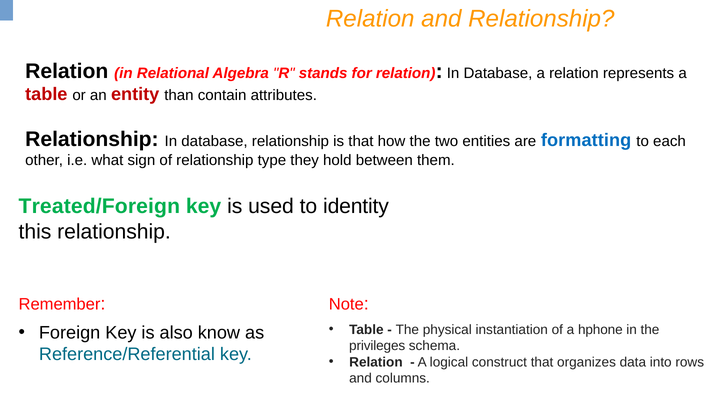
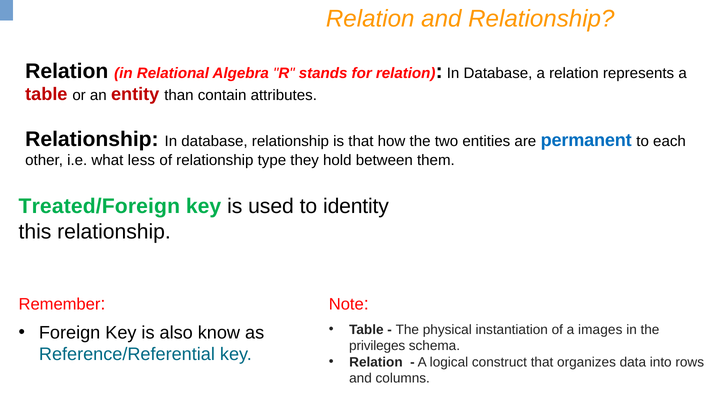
formatting: formatting -> permanent
sign: sign -> less
hphone: hphone -> images
